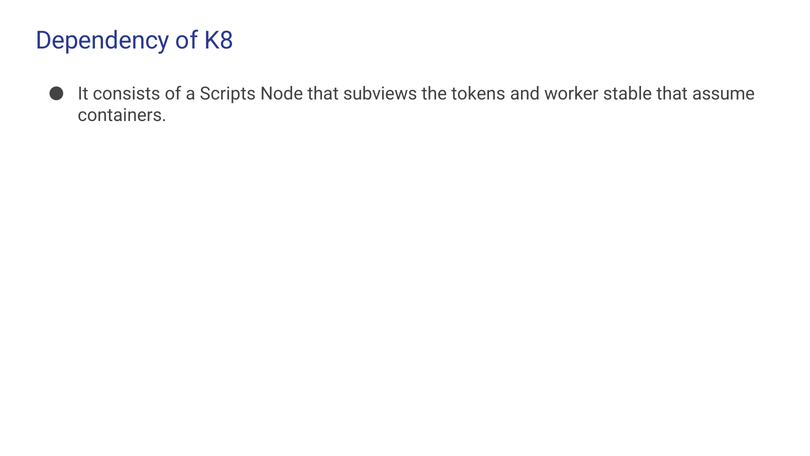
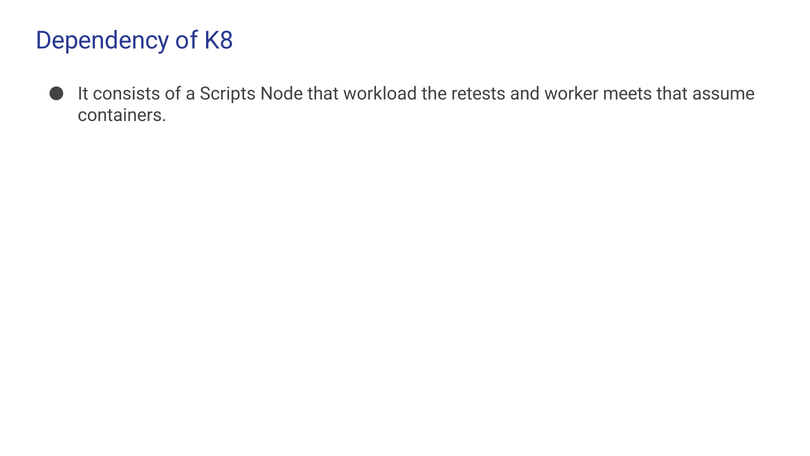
subviews: subviews -> workload
tokens: tokens -> retests
stable: stable -> meets
